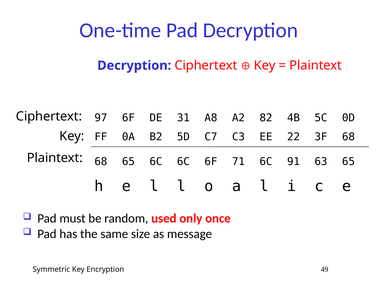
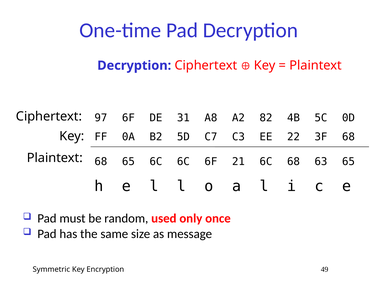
71: 71 -> 21
6C 91: 91 -> 68
